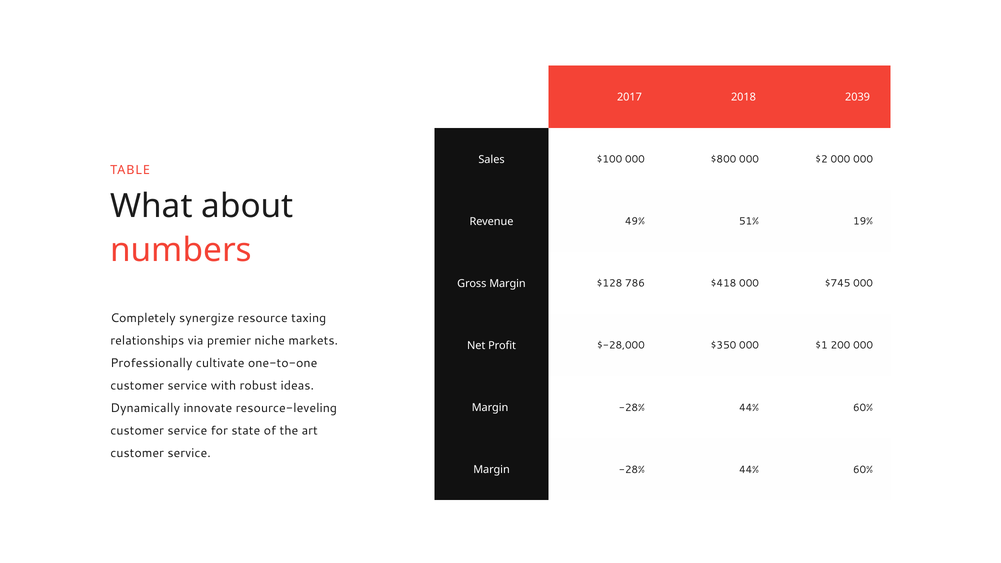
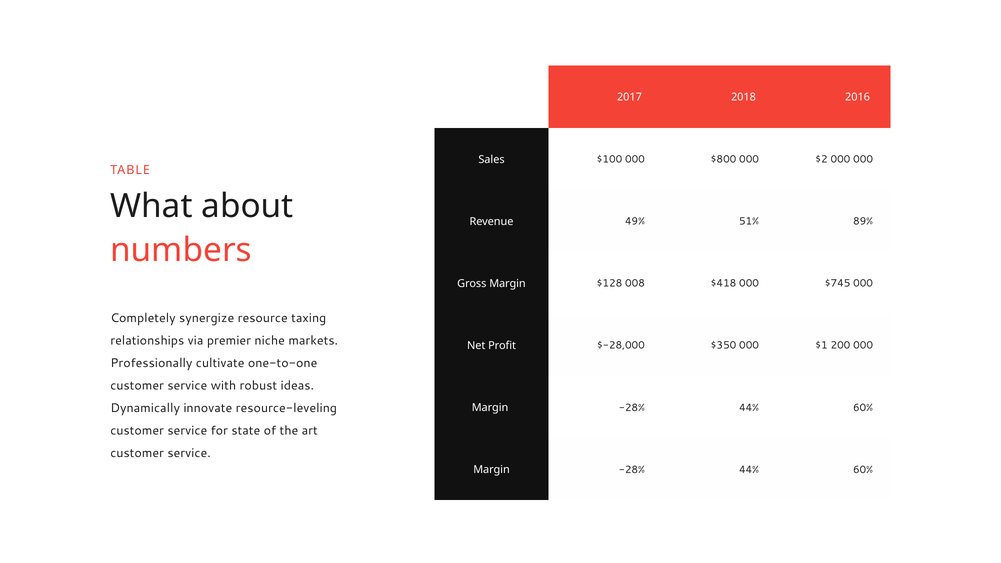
2039: 2039 -> 2016
19%: 19% -> 89%
786: 786 -> 008
